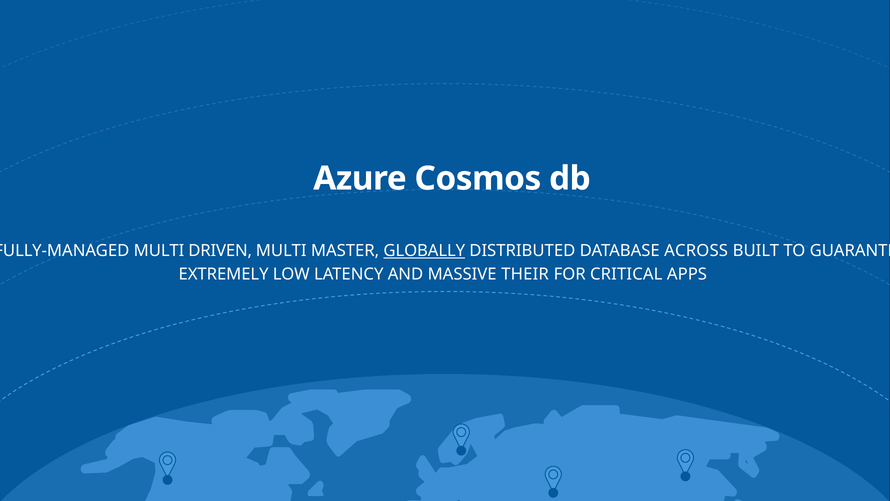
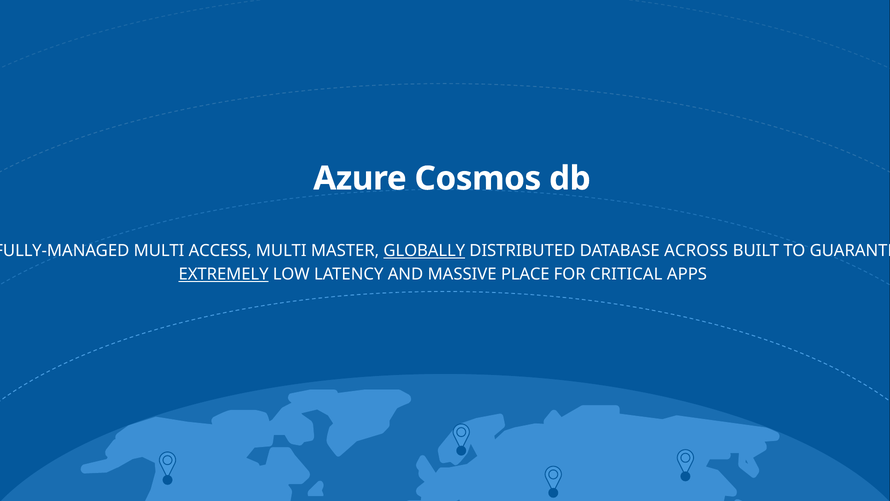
DRIVEN: DRIVEN -> ACCESS
EXTREMELY underline: none -> present
THEIR: THEIR -> PLACE
